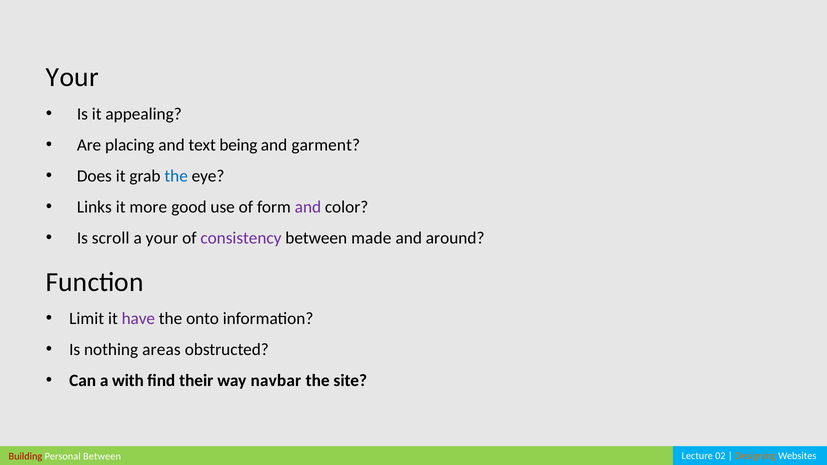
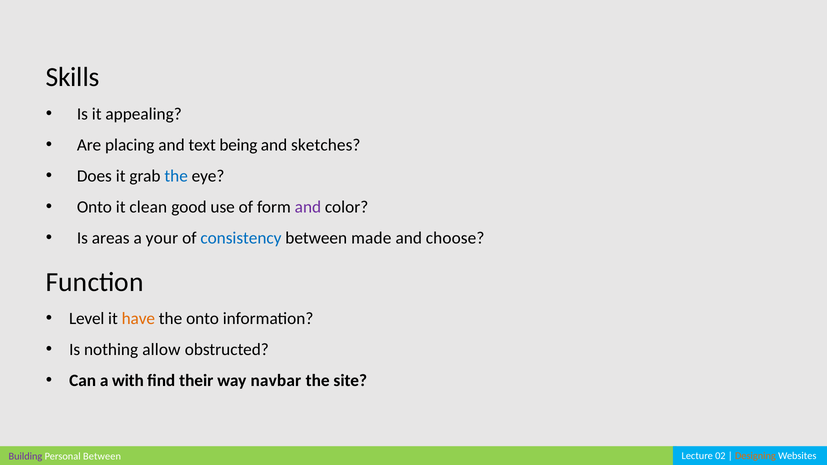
Your at (72, 77): Your -> Skills
garment: garment -> sketches
Links at (94, 207): Links -> Onto
more: more -> clean
scroll: scroll -> areas
consistency colour: purple -> blue
around: around -> choose
Limit: Limit -> Level
have colour: purple -> orange
areas: areas -> allow
Building colour: red -> purple
